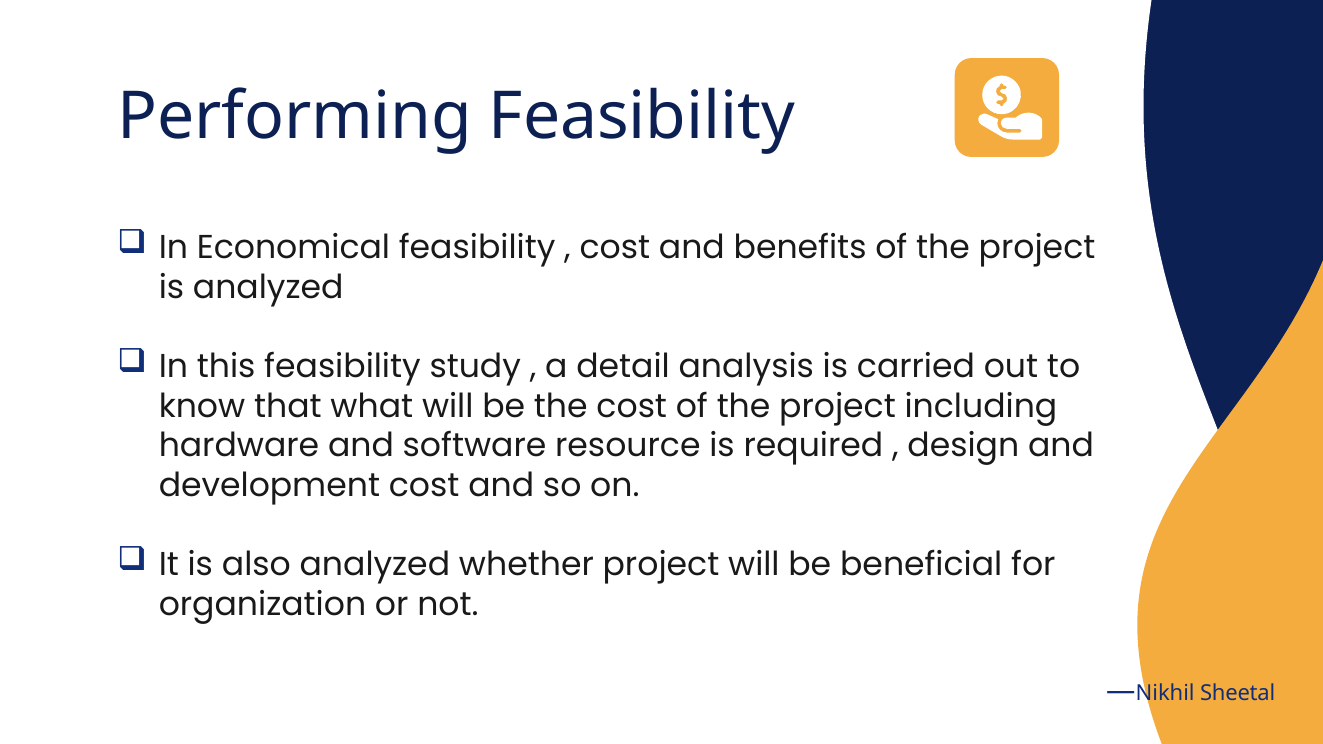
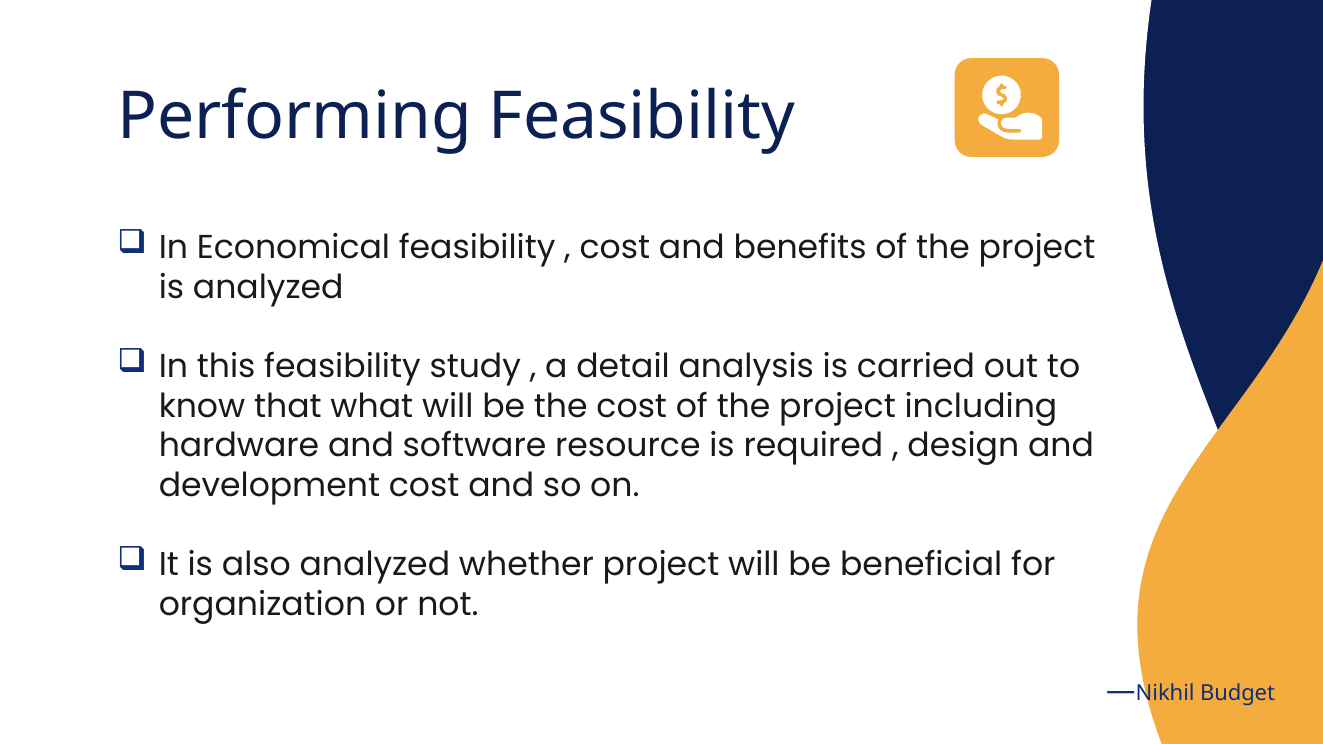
Sheetal: Sheetal -> Budget
